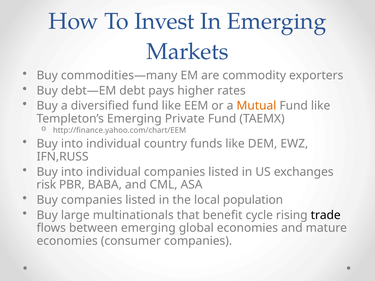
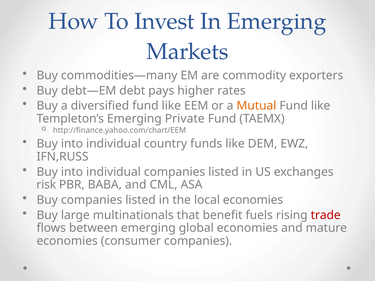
local population: population -> economies
cycle: cycle -> fuels
trade colour: black -> red
